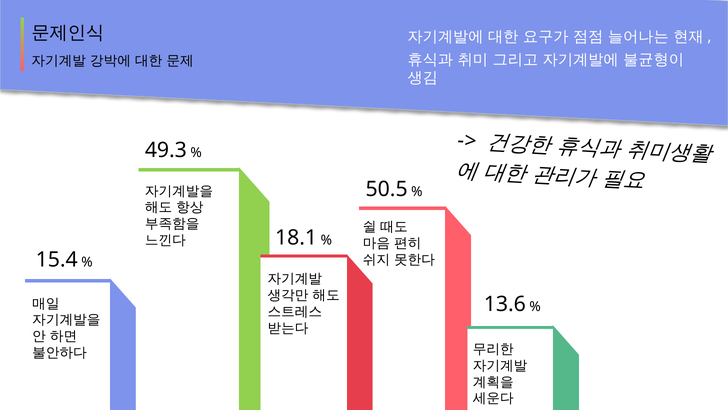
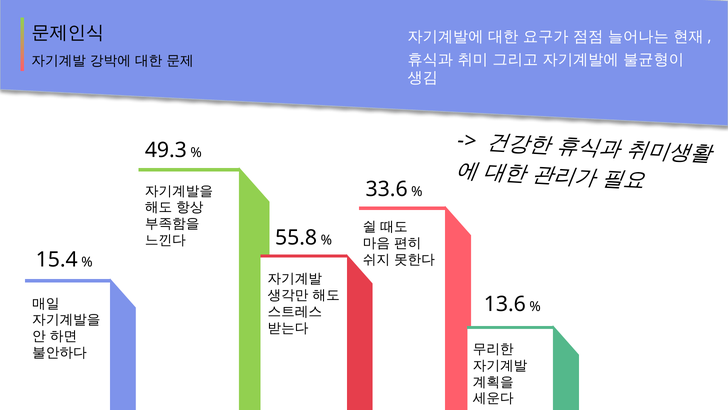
50.5: 50.5 -> 33.6
18.1: 18.1 -> 55.8
